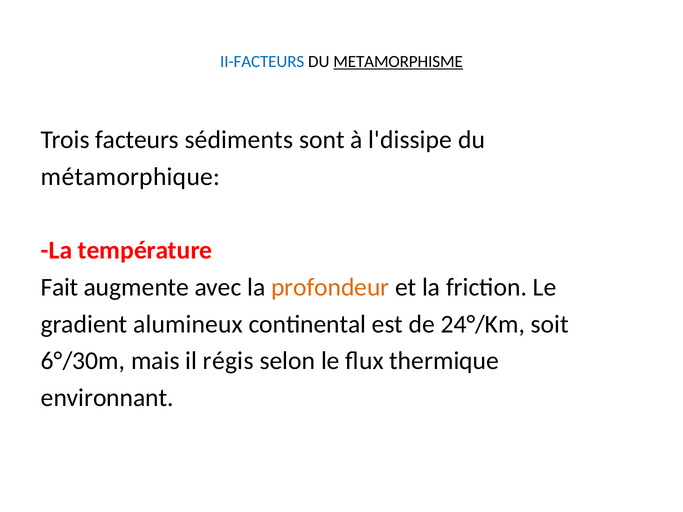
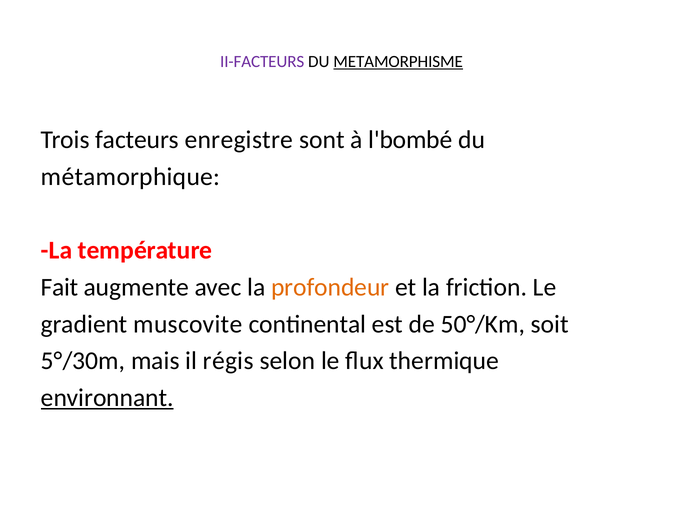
II-FACTEURS colour: blue -> purple
sédiments: sédiments -> enregistre
l'dissipe: l'dissipe -> l'bombé
alumineux: alumineux -> muscovite
24°/Km: 24°/Km -> 50°/Km
6°/30m: 6°/30m -> 5°/30m
environnant underline: none -> present
